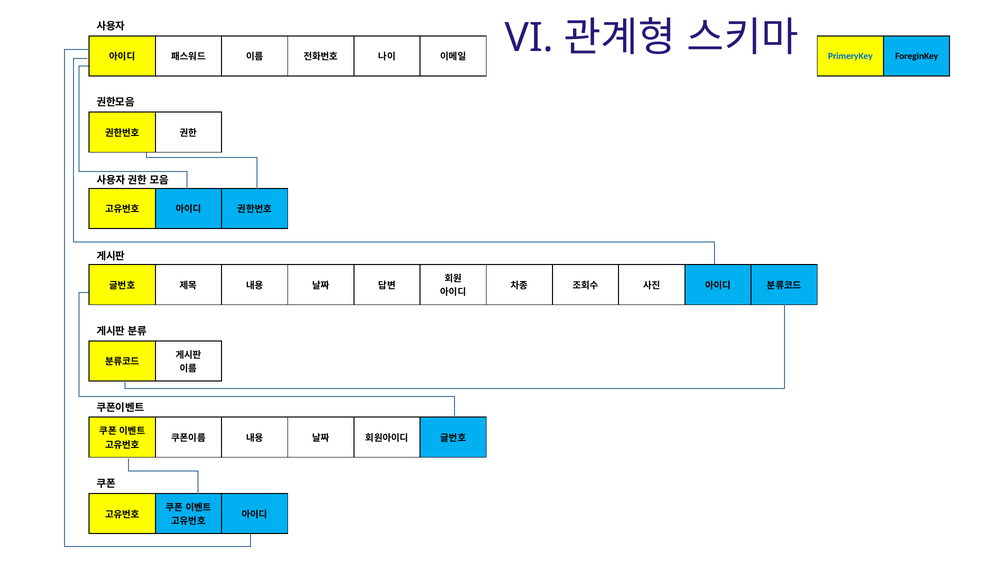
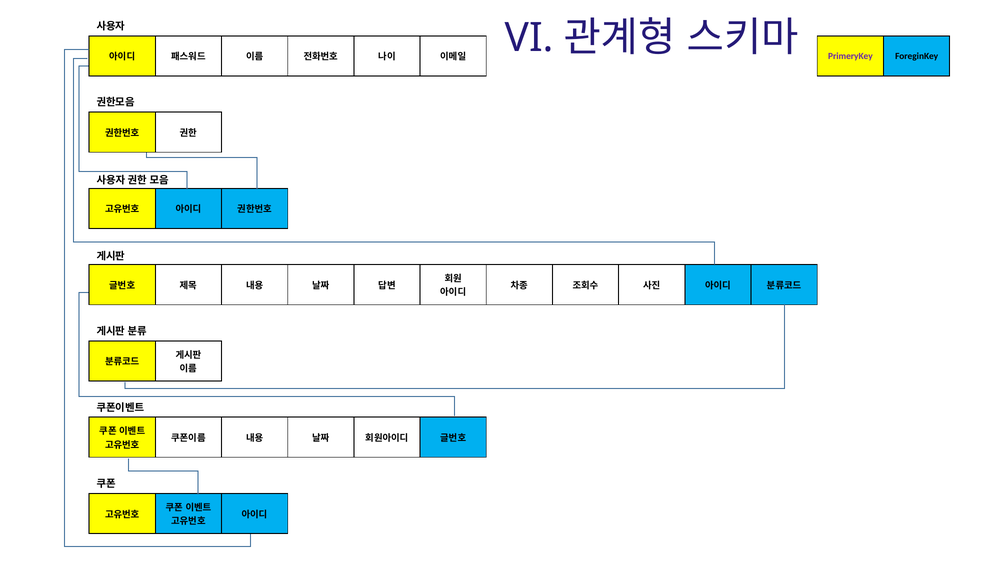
PrimeryKey colour: blue -> purple
